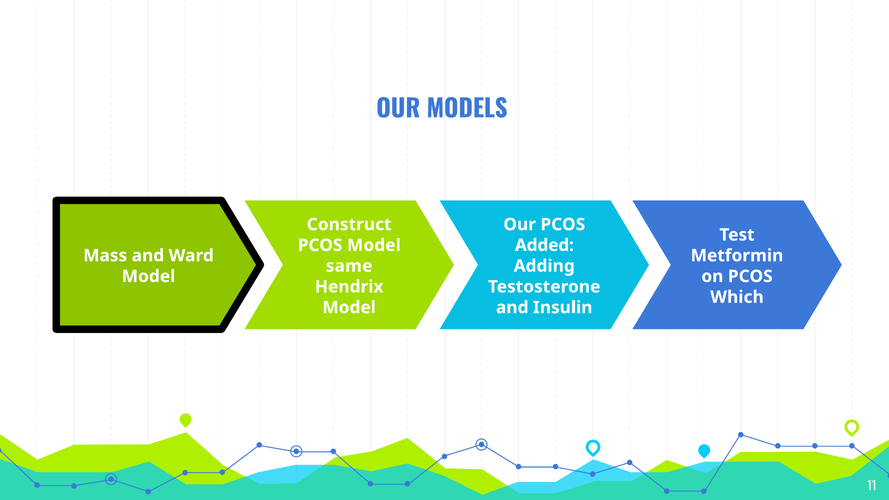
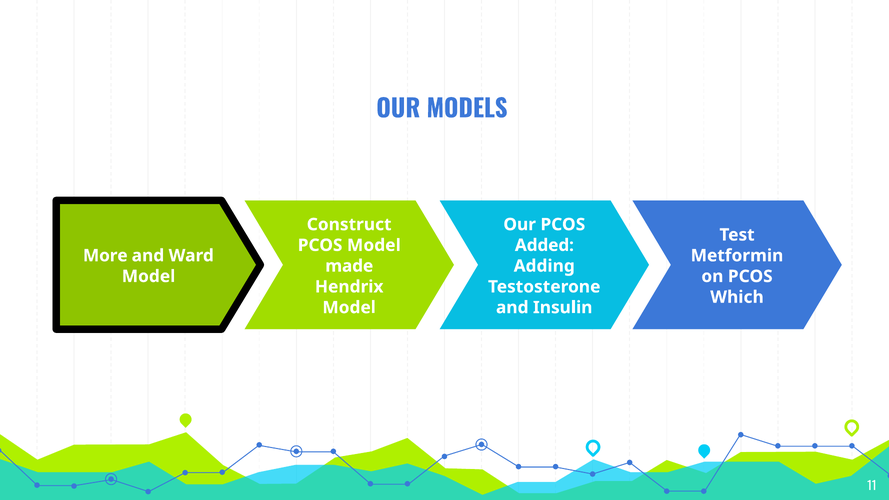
Mass: Mass -> More
same: same -> made
